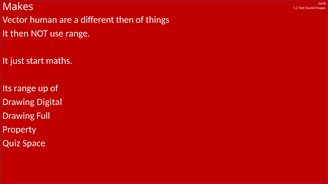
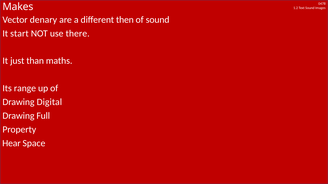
human: human -> denary
of things: things -> sound
It then: then -> start
use range: range -> there
start: start -> than
Quiz: Quiz -> Hear
